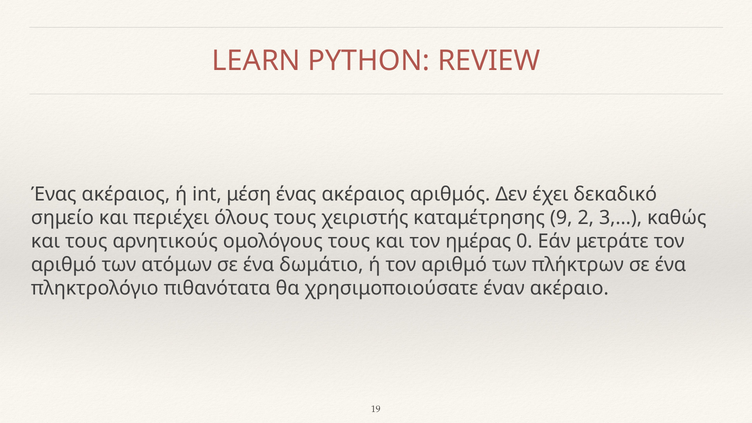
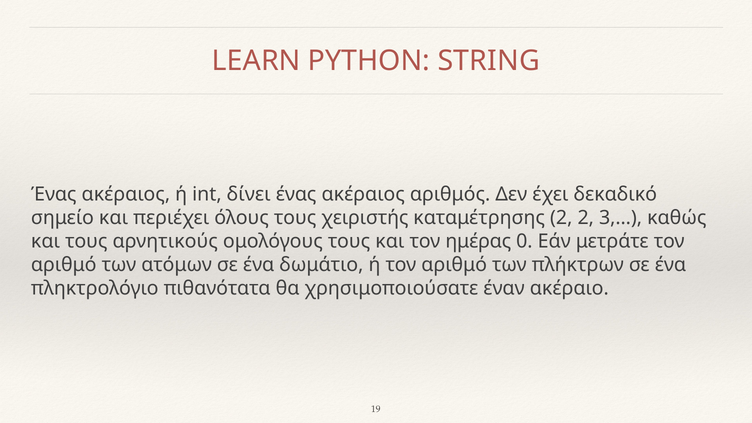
REVIEW: REVIEW -> STRING
μέση: μέση -> δίνει
καταμέτρησης 9: 9 -> 2
